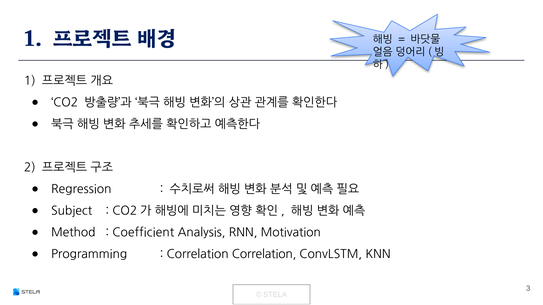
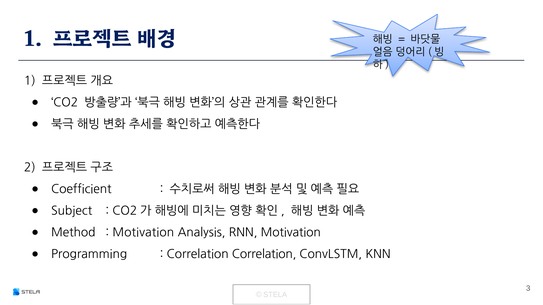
Regression: Regression -> Coefficient
Coefficient at (143, 233): Coefficient -> Motivation
